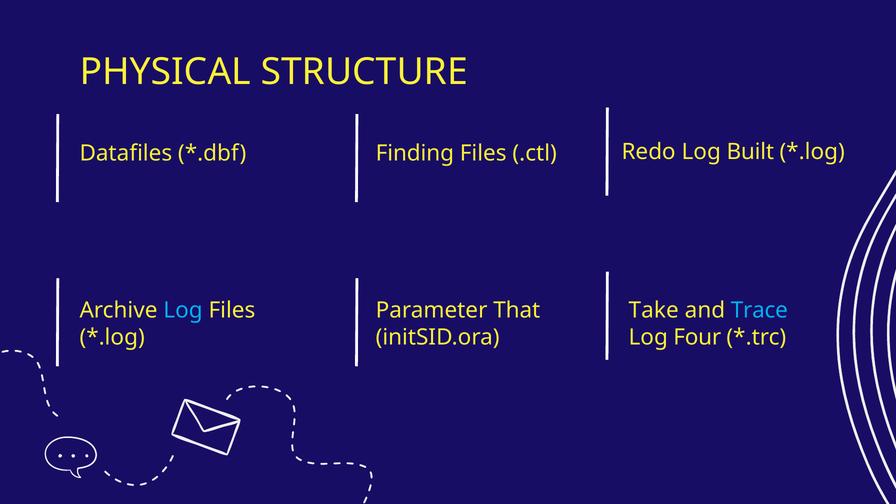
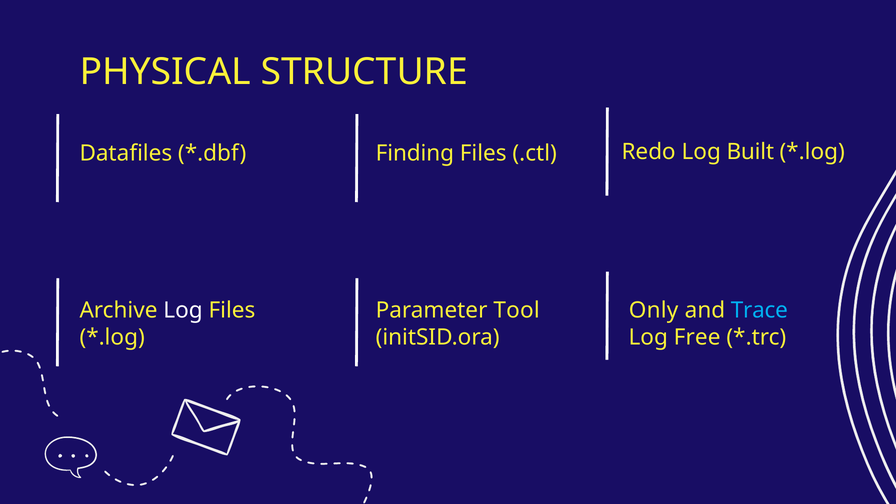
Log at (183, 310) colour: light blue -> white
That: That -> Tool
Take: Take -> Only
Four: Four -> Free
